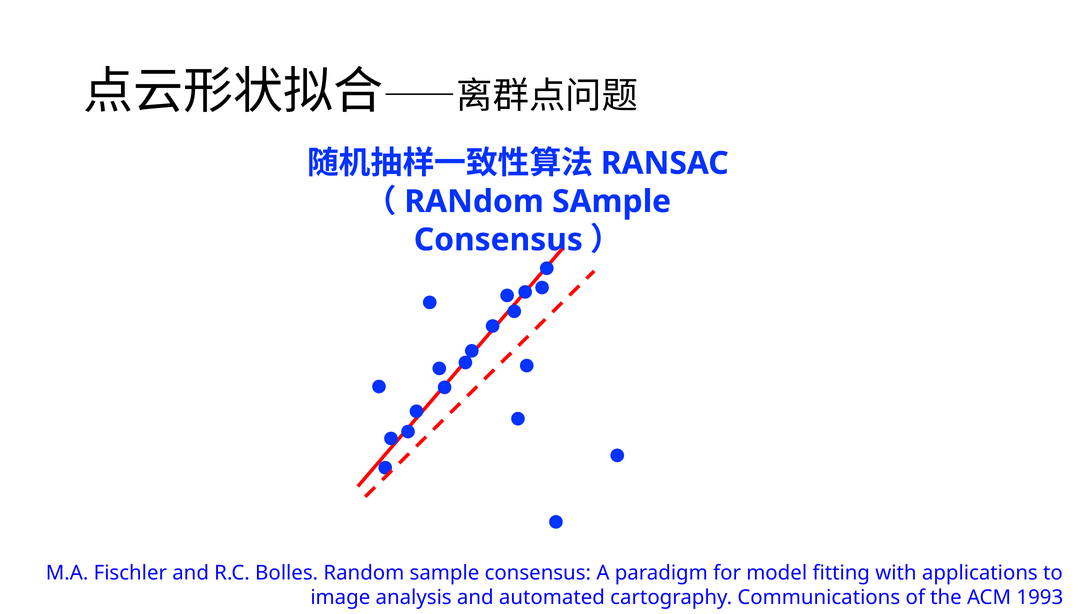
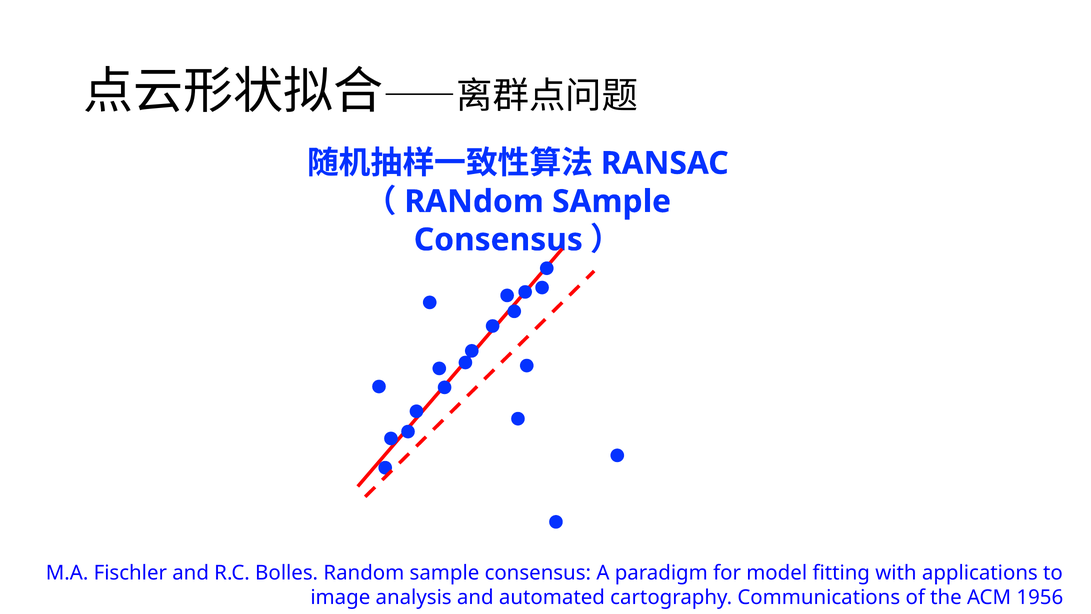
1993: 1993 -> 1956
